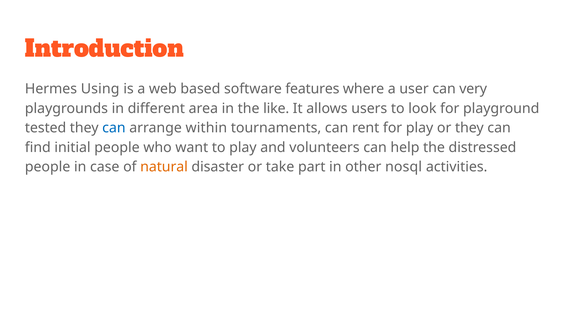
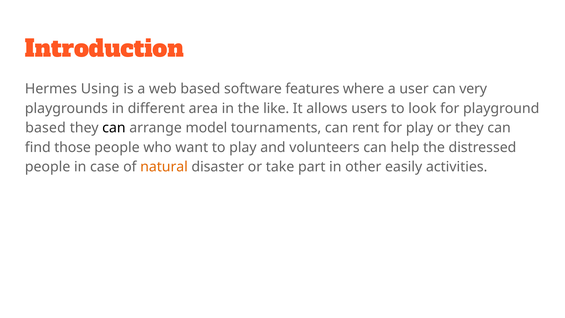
tested at (46, 128): tested -> based
can at (114, 128) colour: blue -> black
within: within -> model
initial: initial -> those
nosql: nosql -> easily
